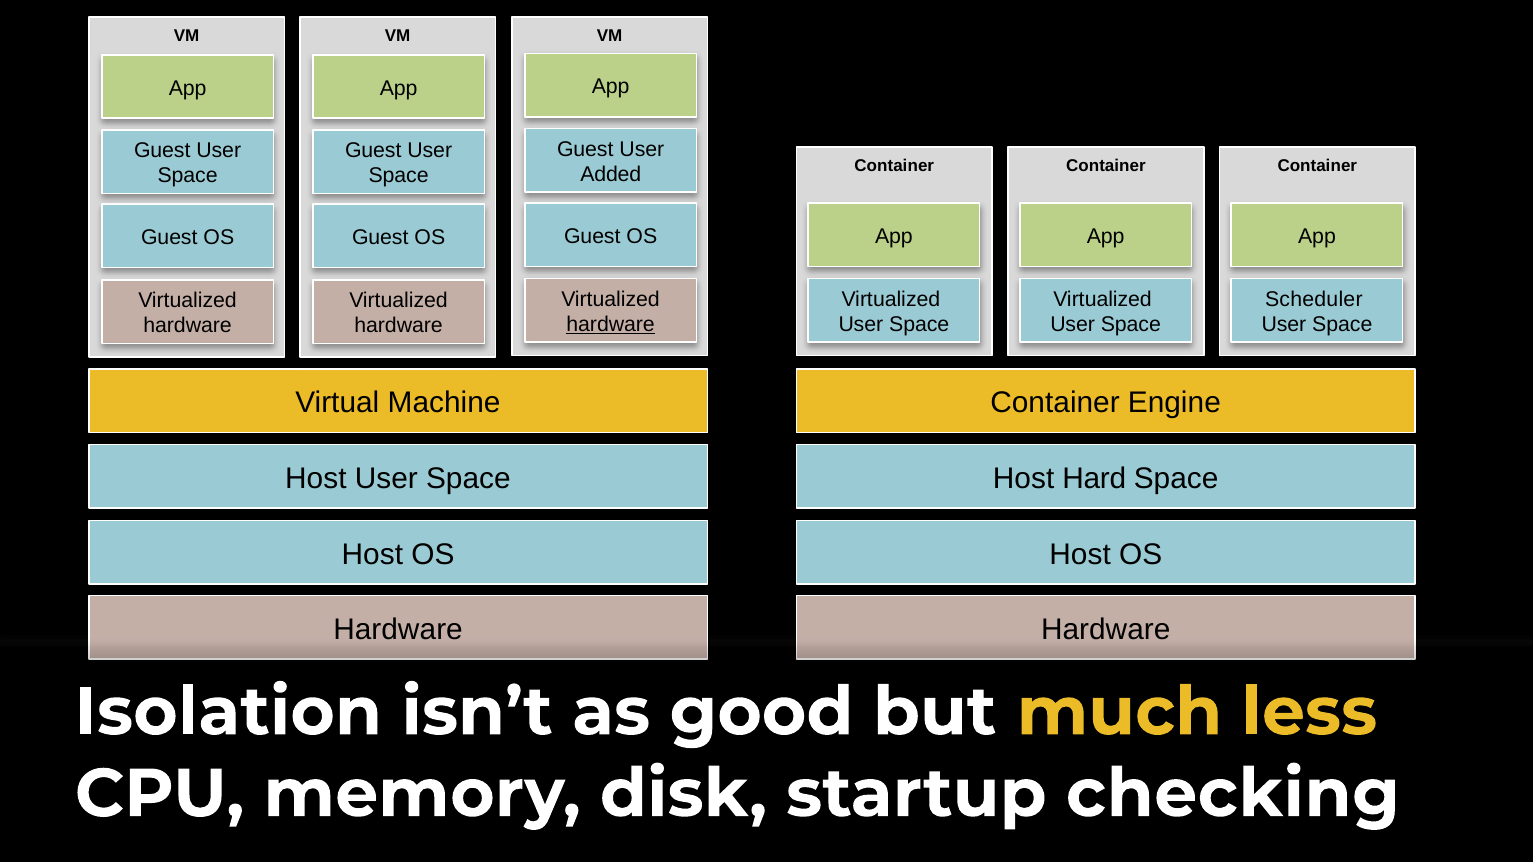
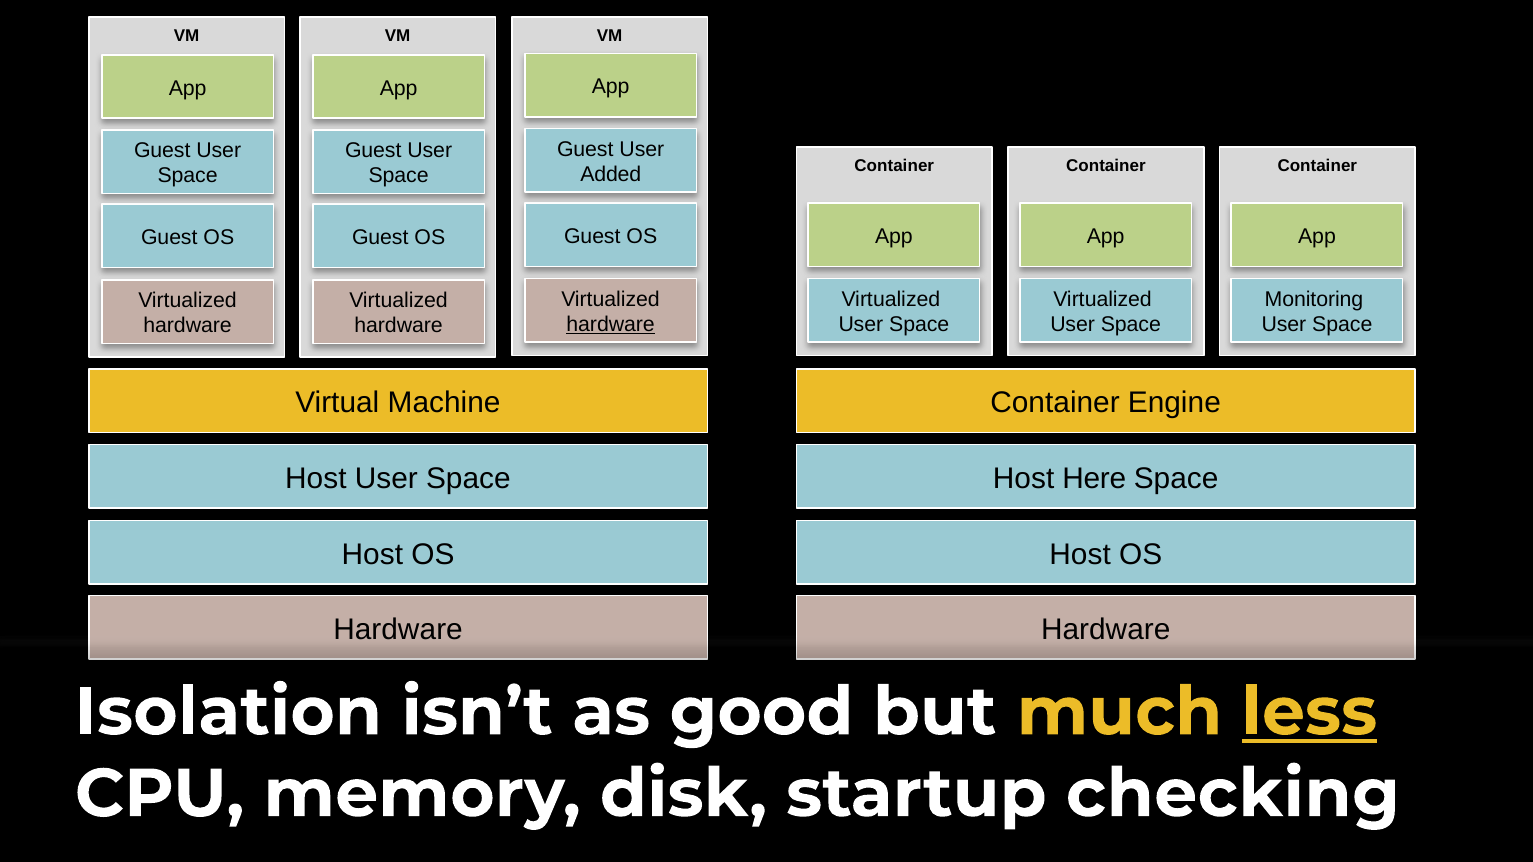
Scheduler: Scheduler -> Monitoring
Hard: Hard -> Here
less underline: none -> present
